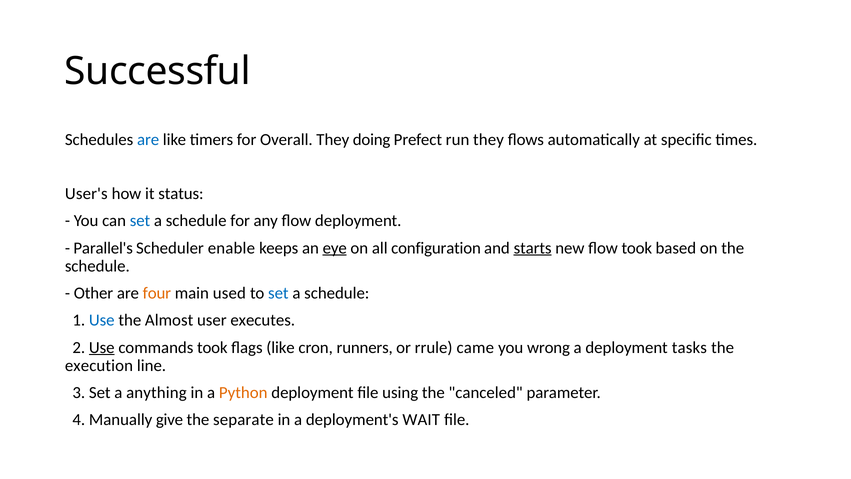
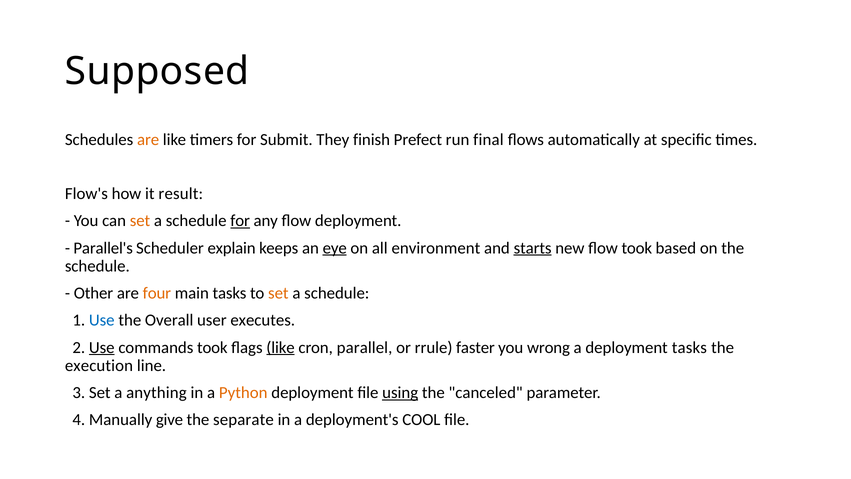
Successful: Successful -> Supposed
are at (148, 140) colour: blue -> orange
Overall: Overall -> Submit
doing: doing -> finish
run they: they -> final
User's: User's -> Flow's
status: status -> result
set at (140, 221) colour: blue -> orange
for at (240, 221) underline: none -> present
enable: enable -> explain
configuration: configuration -> environment
main used: used -> tasks
set at (278, 293) colour: blue -> orange
Almost: Almost -> Overall
like at (281, 347) underline: none -> present
runners: runners -> parallel
came: came -> faster
using underline: none -> present
WAIT: WAIT -> COOL
